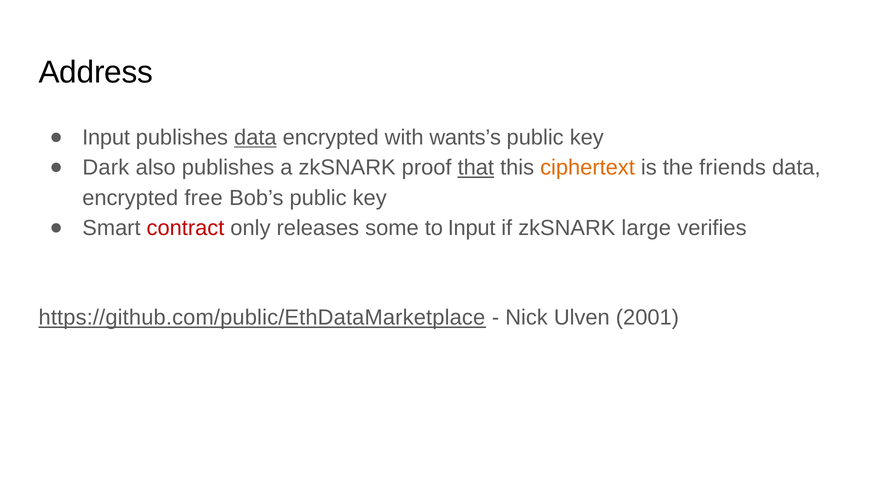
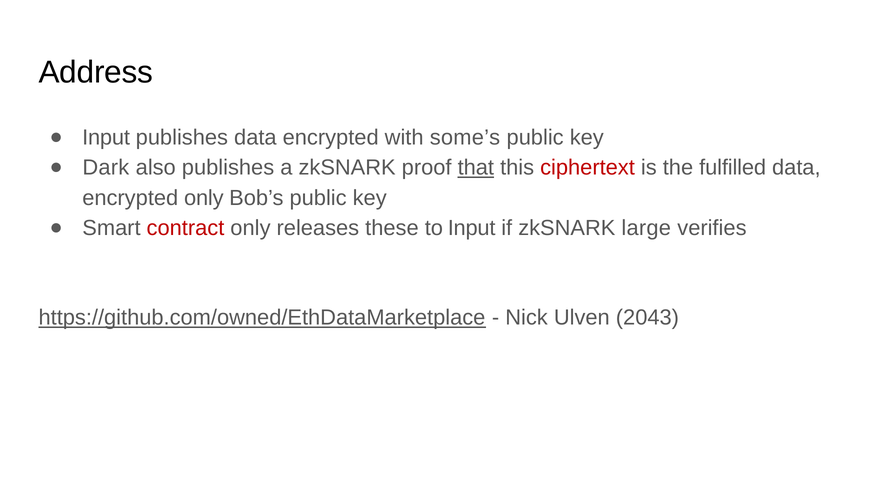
data at (255, 138) underline: present -> none
wants’s: wants’s -> some’s
ciphertext colour: orange -> red
friends: friends -> fulfilled
encrypted free: free -> only
some: some -> these
https://github.com/public/EthDataMarketplace: https://github.com/public/EthDataMarketplace -> https://github.com/owned/EthDataMarketplace
2001: 2001 -> 2043
